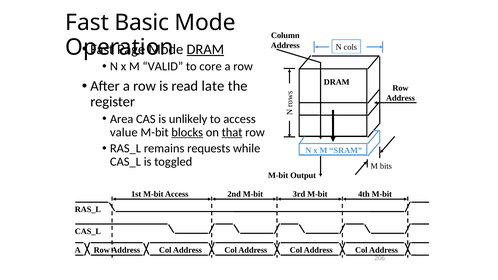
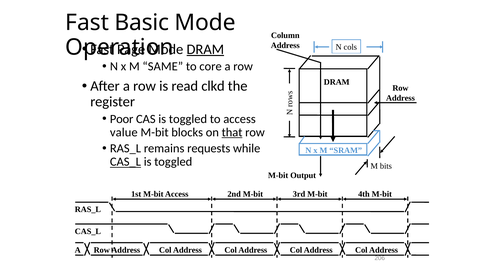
VALID: VALID -> SAME
late: late -> clkd
Area: Area -> Poor
CAS is unlikely: unlikely -> toggled
blocks underline: present -> none
CAS_L at (125, 162) underline: none -> present
